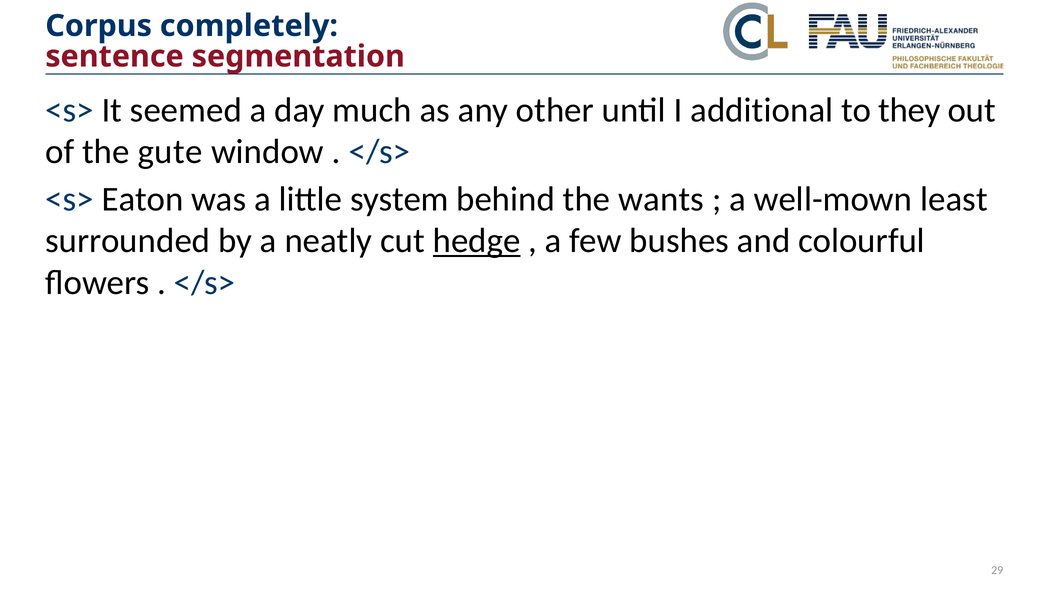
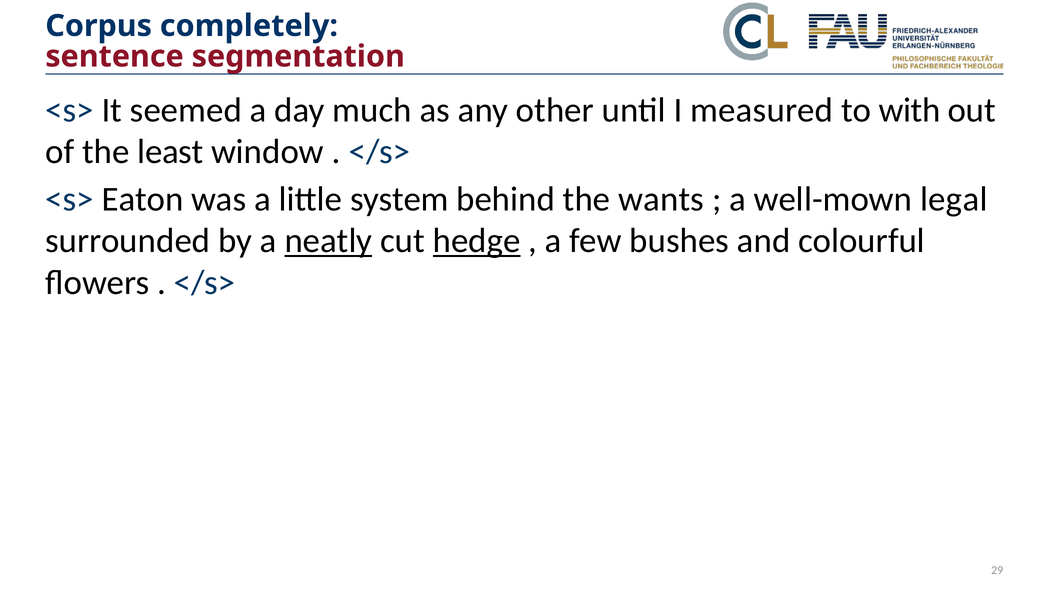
additional: additional -> measured
they: they -> with
gute: gute -> least
least: least -> legal
neatly underline: none -> present
